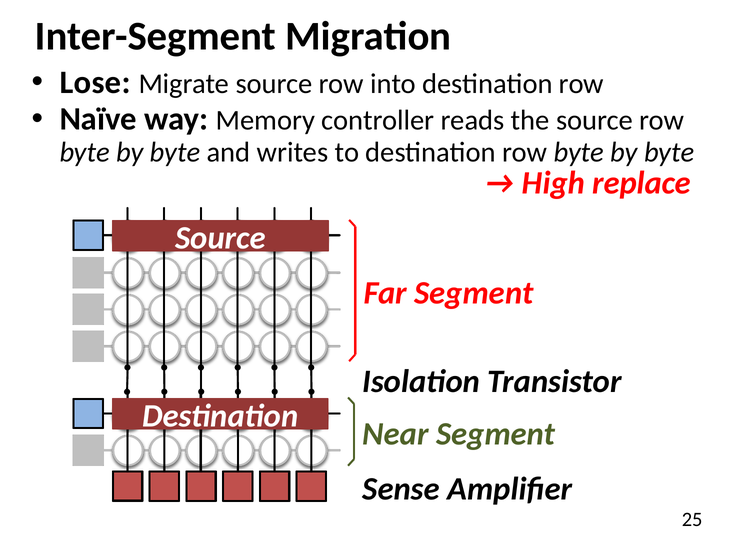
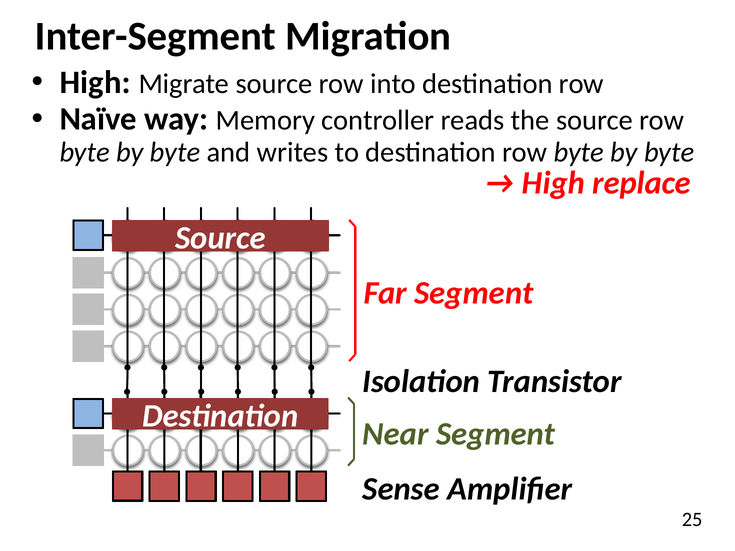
Lose at (95, 82): Lose -> High
